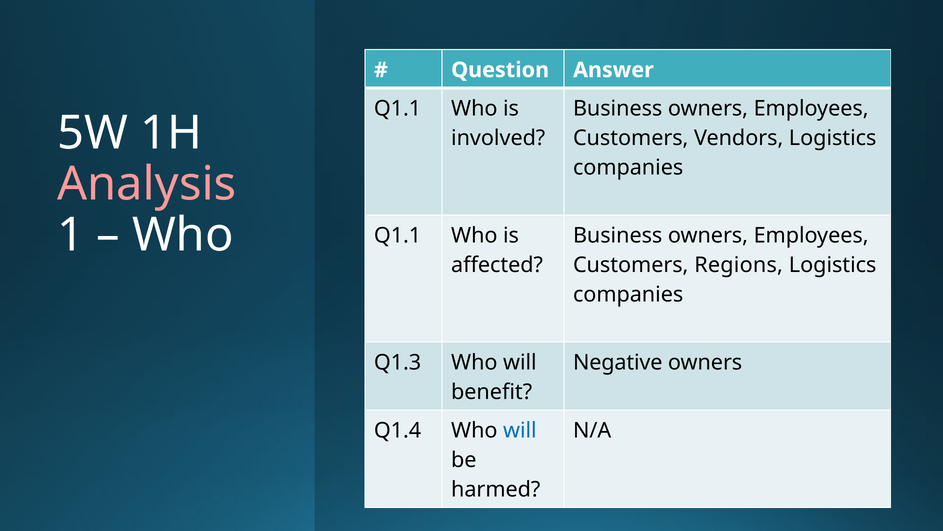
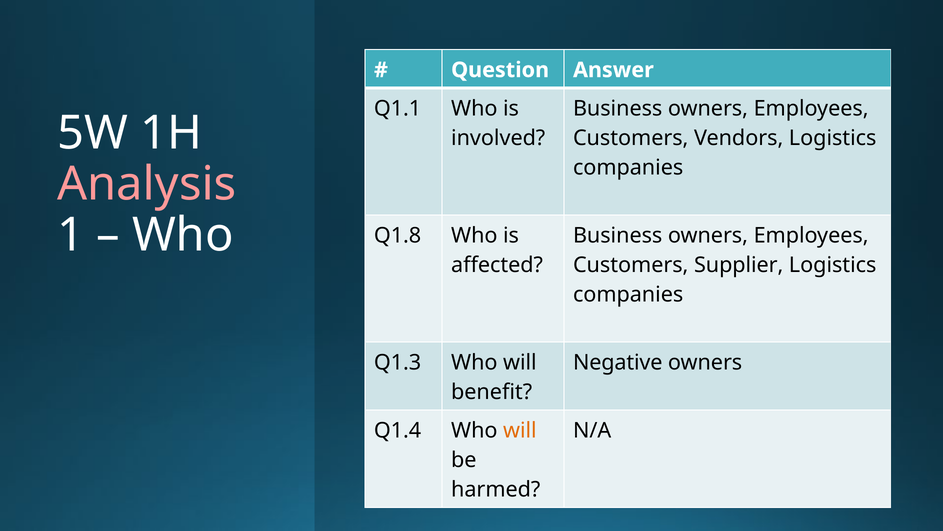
Q1.1 at (398, 235): Q1.1 -> Q1.8
Regions: Regions -> Supplier
will at (520, 430) colour: blue -> orange
